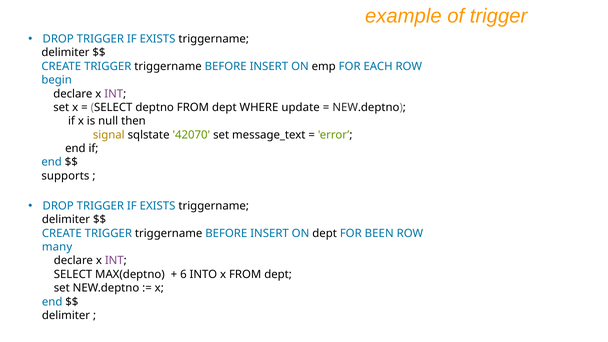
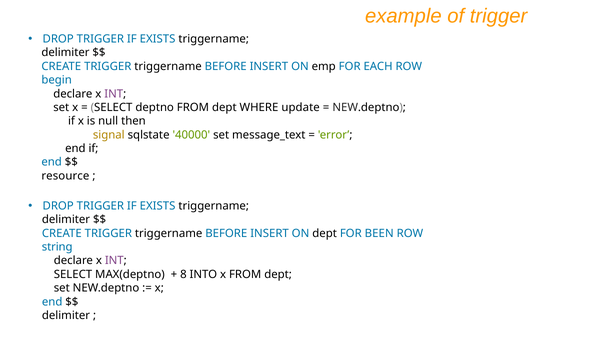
42070: 42070 -> 40000
supports: supports -> resource
many: many -> string
6: 6 -> 8
